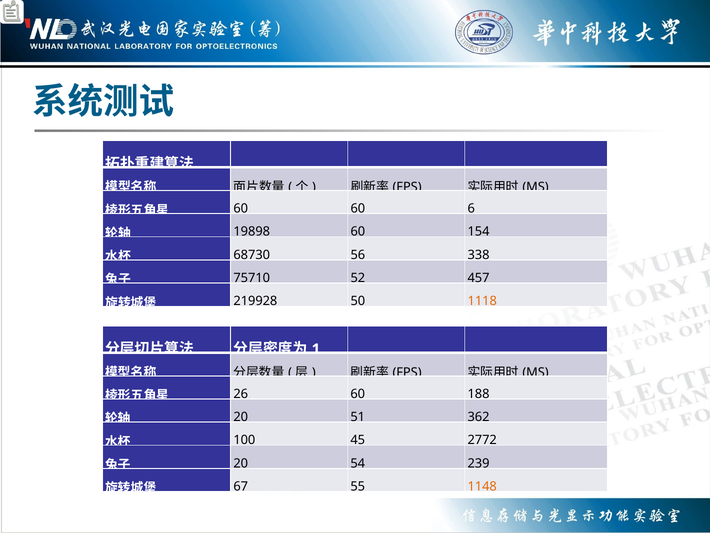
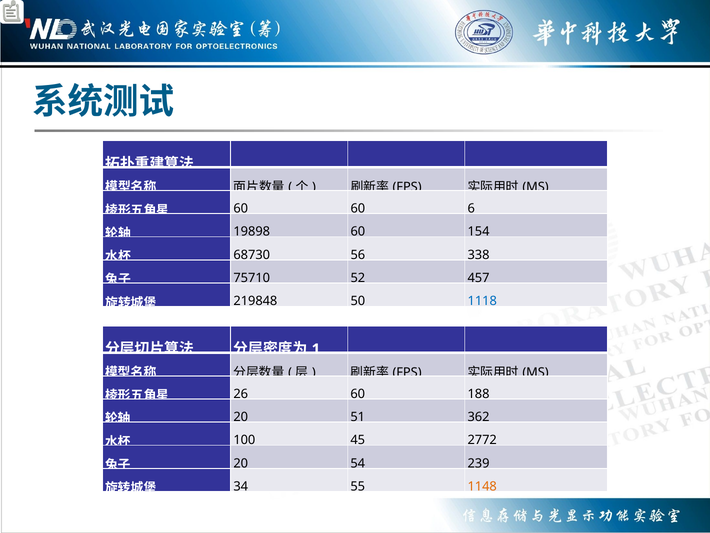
219928: 219928 -> 219848
1118 colour: orange -> blue
67: 67 -> 34
